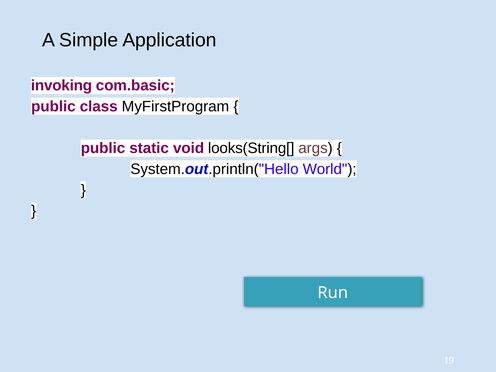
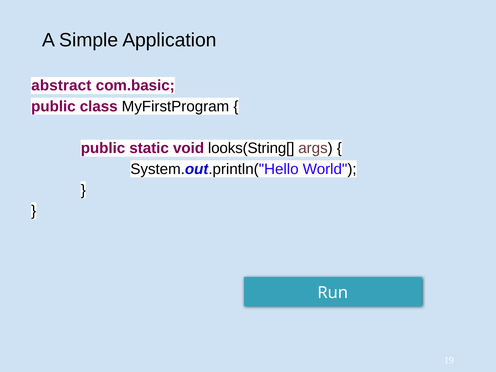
invoking: invoking -> abstract
